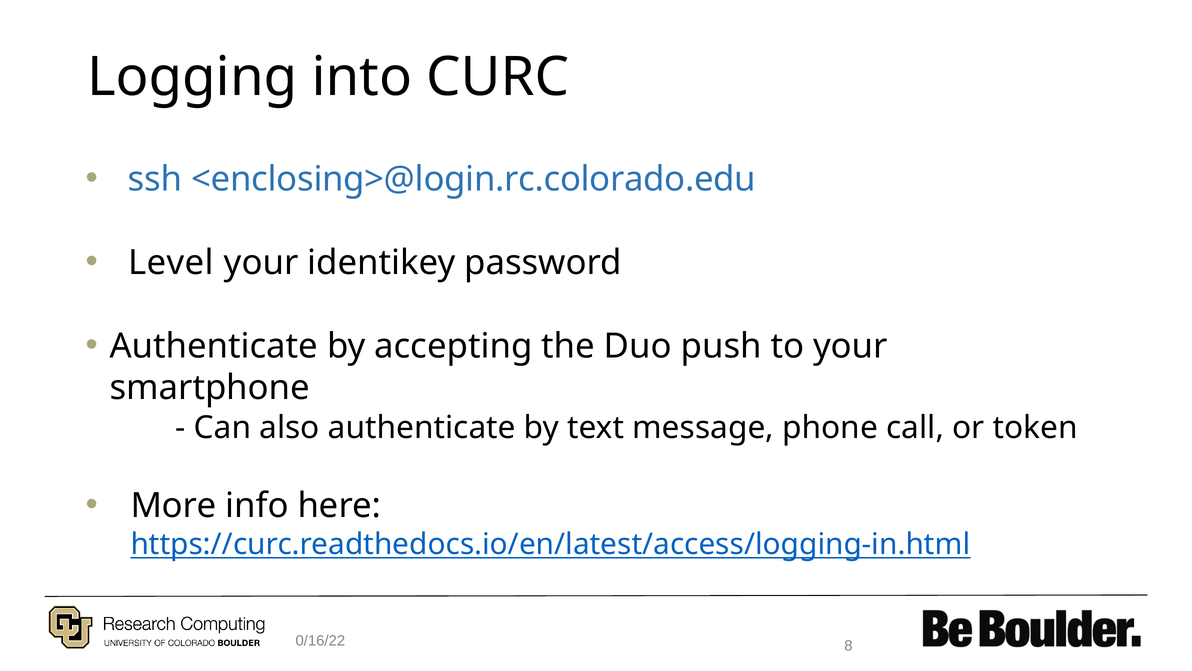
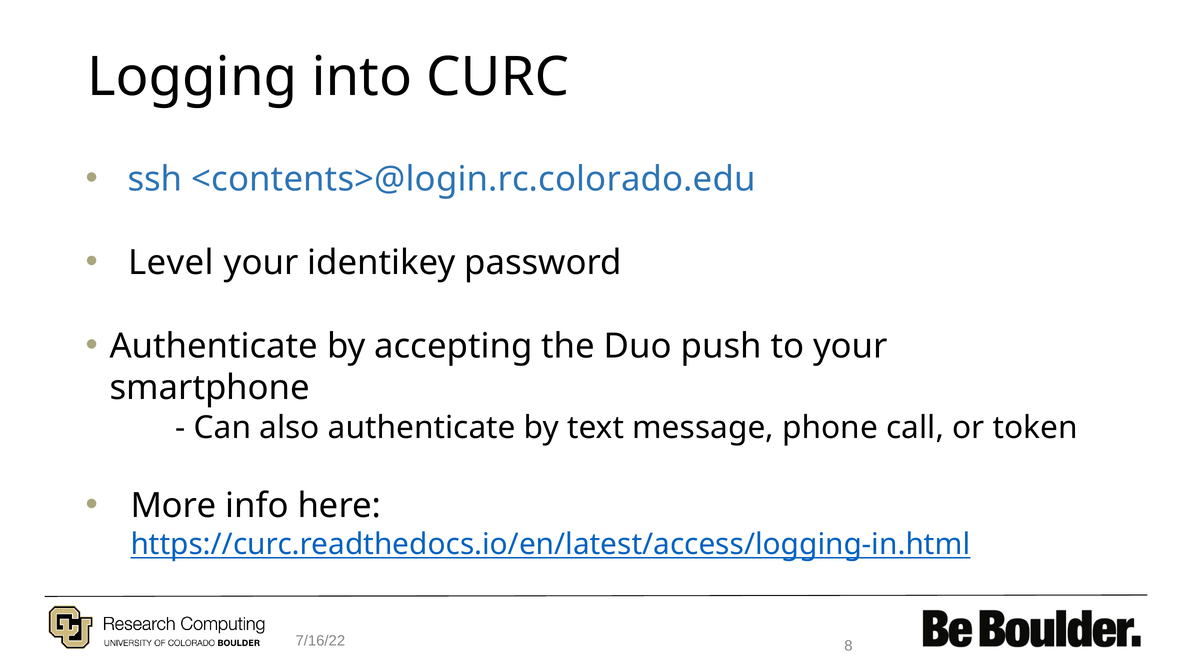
<enclosing>@login.rc.colorado.edu: <enclosing>@login.rc.colorado.edu -> <contents>@login.rc.colorado.edu
0/16/22: 0/16/22 -> 7/16/22
